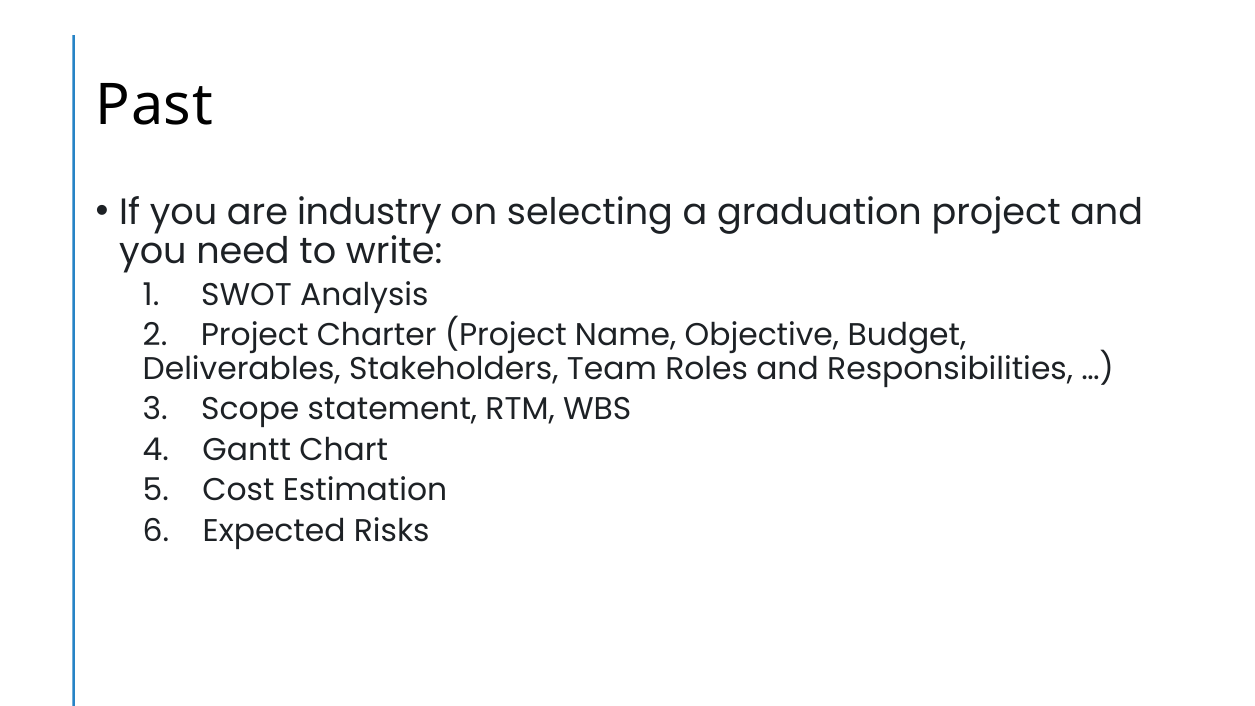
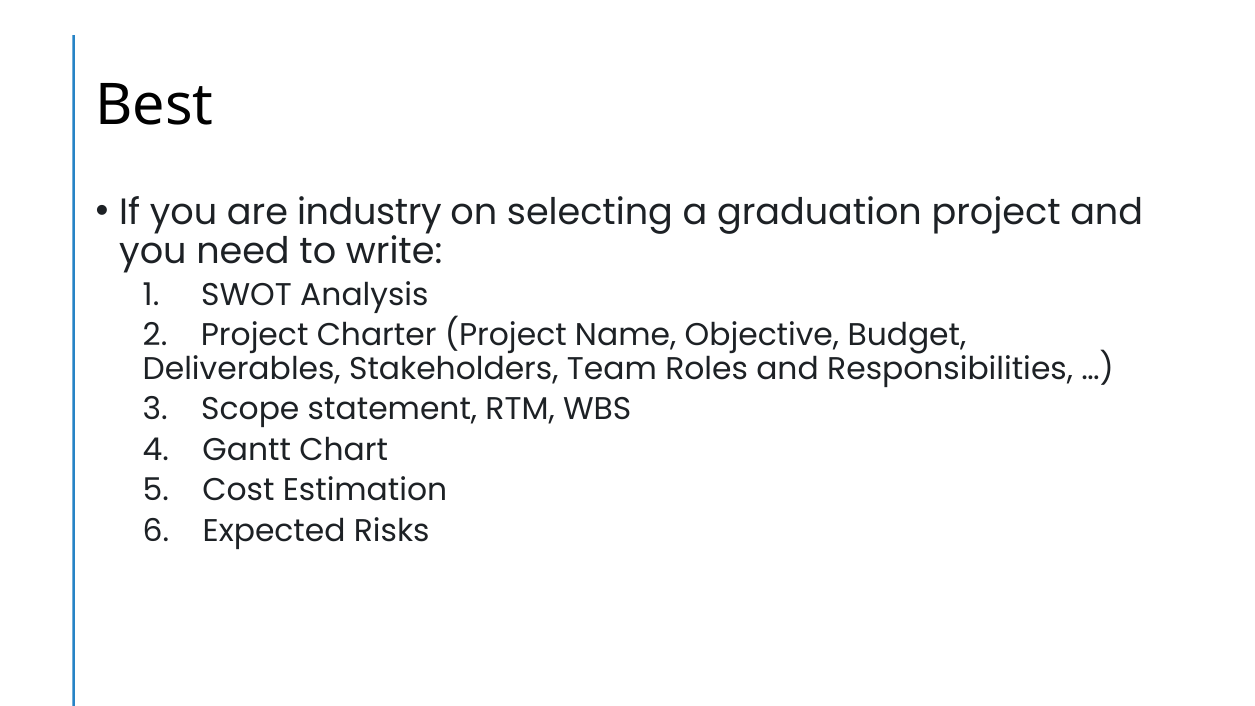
Past: Past -> Best
